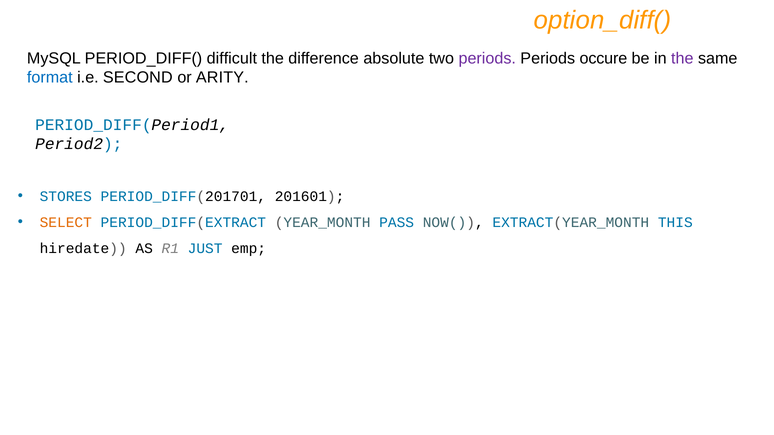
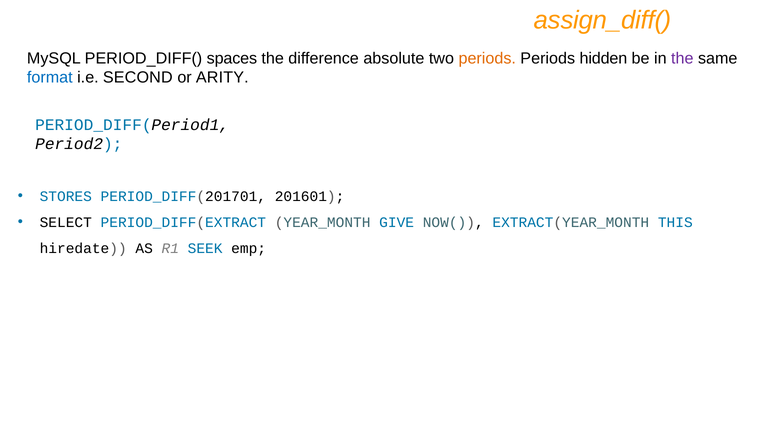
option_diff(: option_diff( -> assign_diff(
difficult: difficult -> spaces
periods at (487, 58) colour: purple -> orange
occure: occure -> hidden
SELECT colour: orange -> black
PASS: PASS -> GIVE
JUST: JUST -> SEEK
